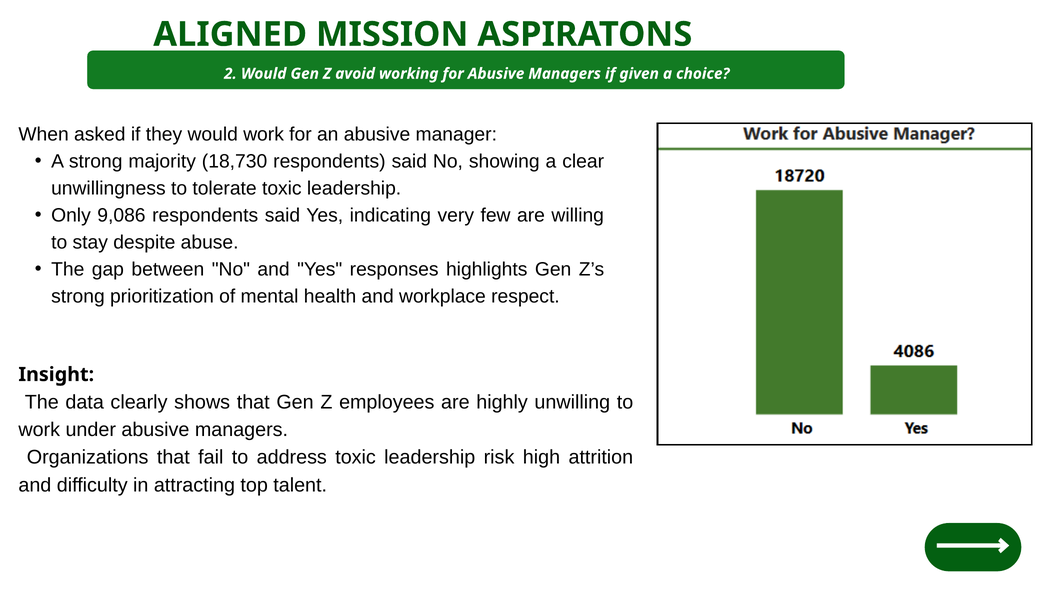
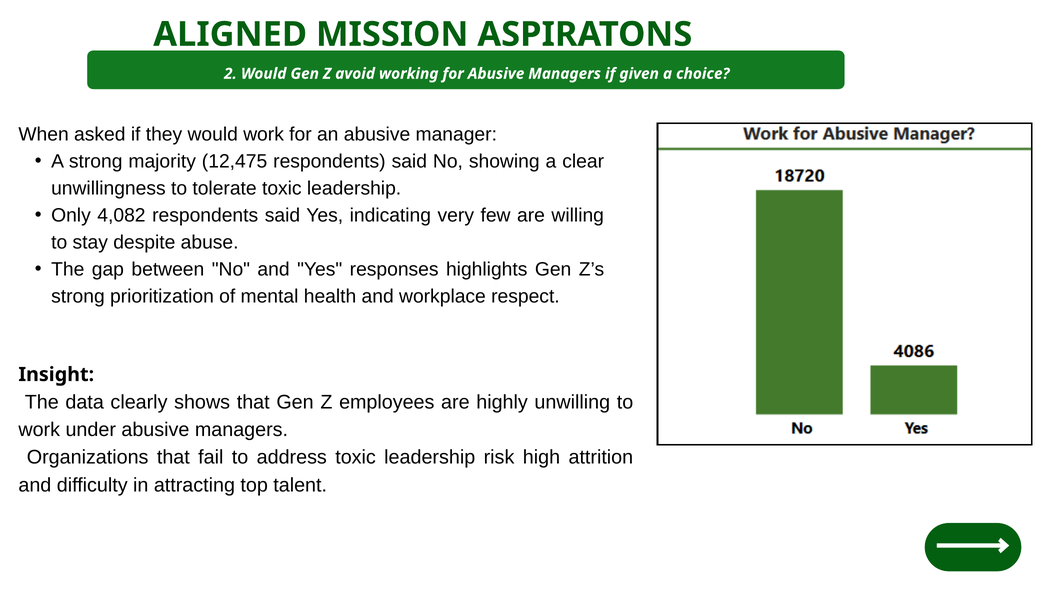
18,730: 18,730 -> 12,475
9,086: 9,086 -> 4,082
